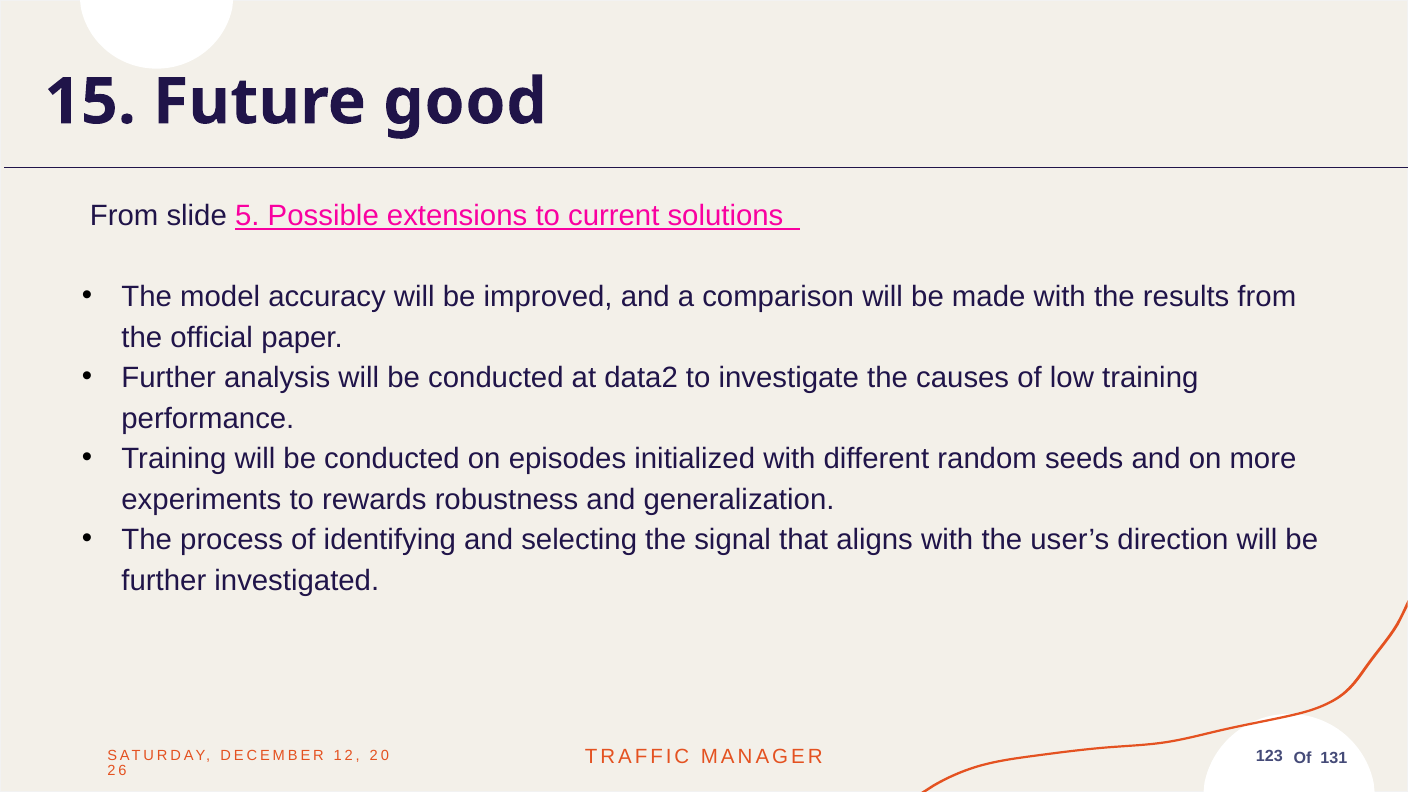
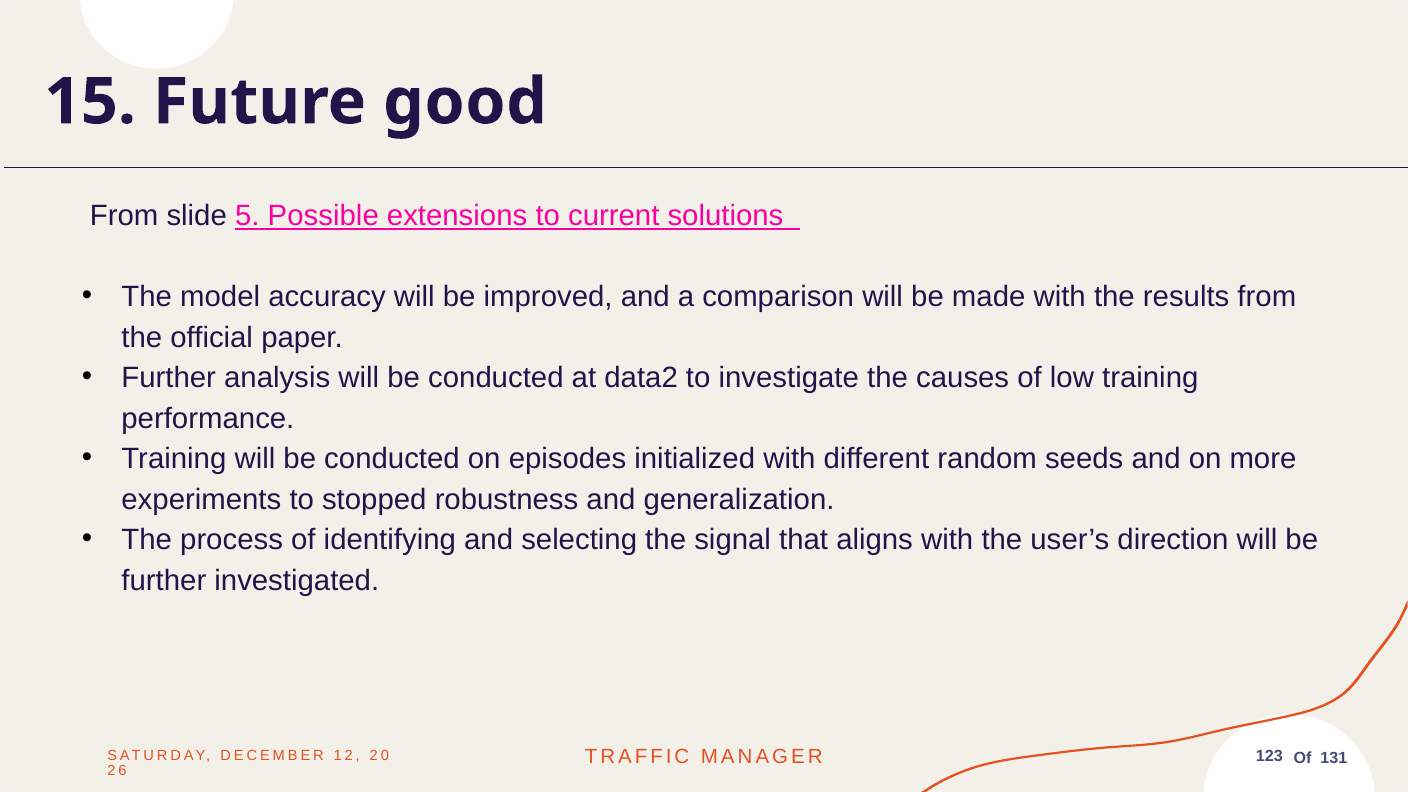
rewards: rewards -> stopped
